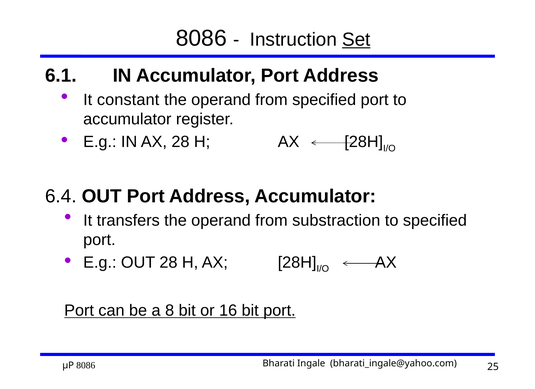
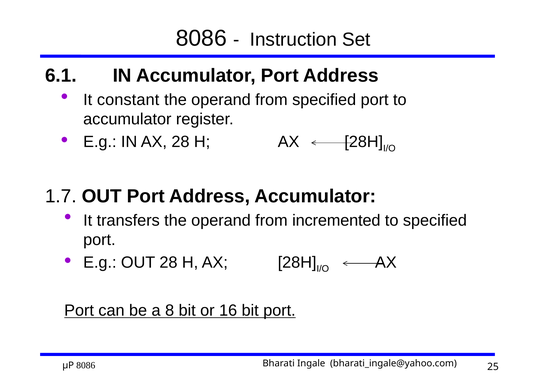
Set underline: present -> none
6.4: 6.4 -> 1.7
substraction: substraction -> incremented
